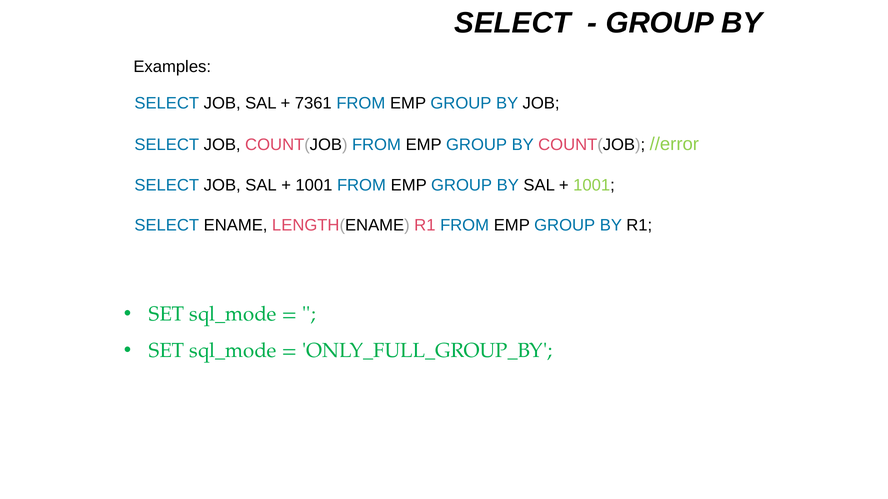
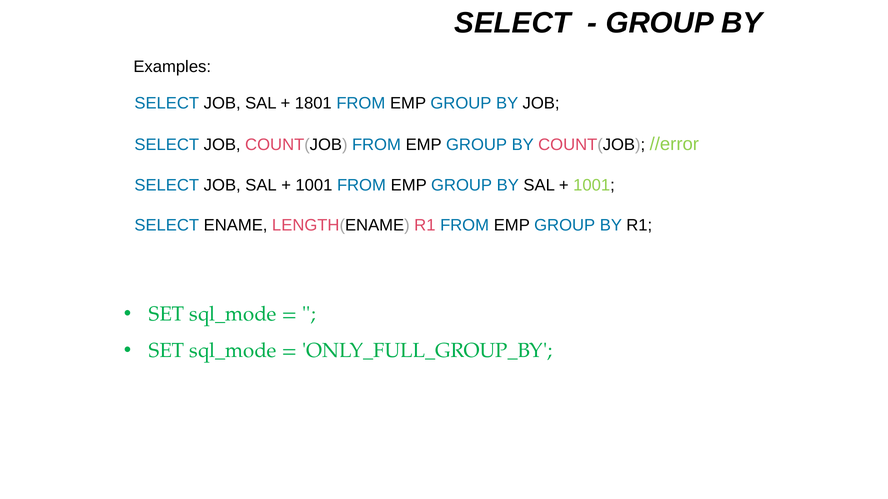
7361: 7361 -> 1801
